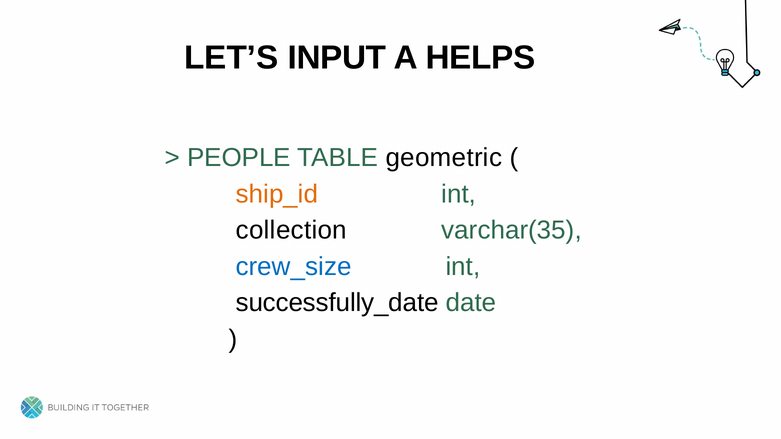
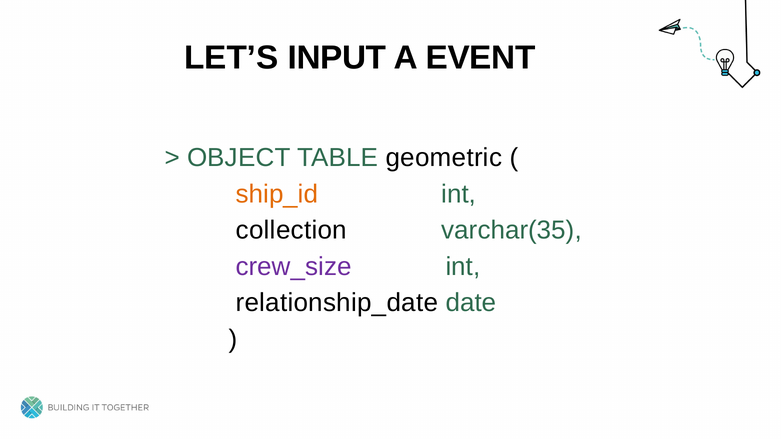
HELPS: HELPS -> EVENT
PEOPLE: PEOPLE -> OBJECT
crew_size colour: blue -> purple
successfully_date: successfully_date -> relationship_date
